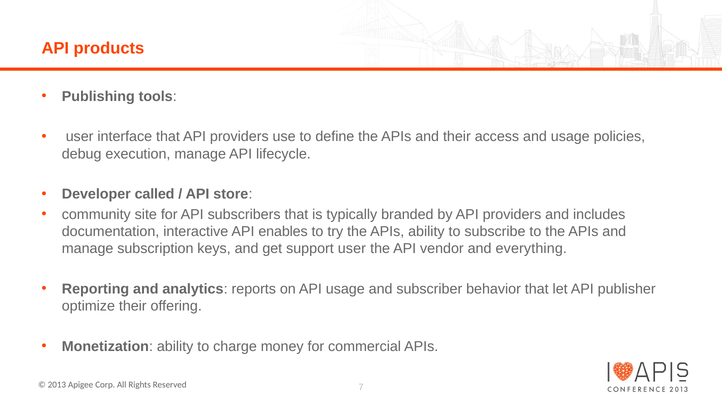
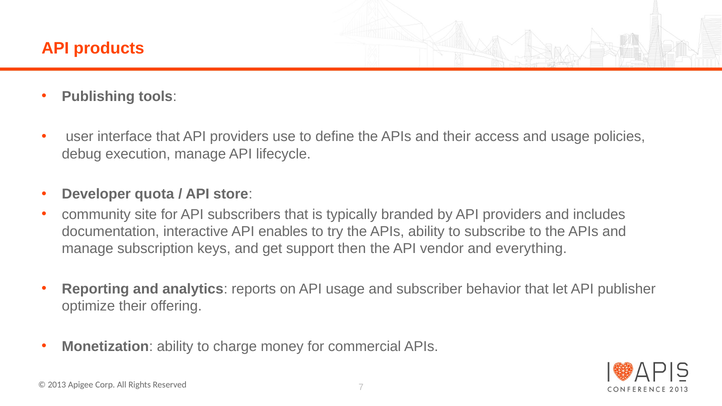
called: called -> quota
support user: user -> then
